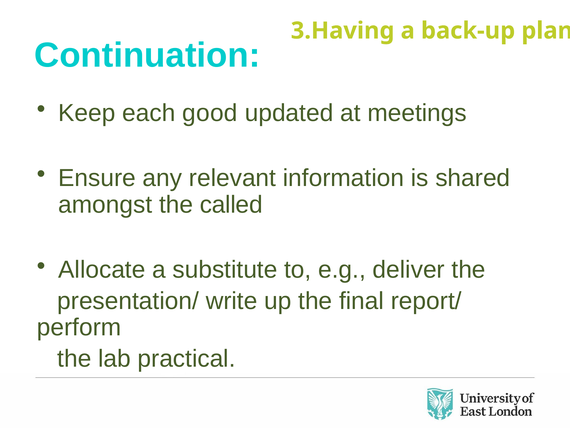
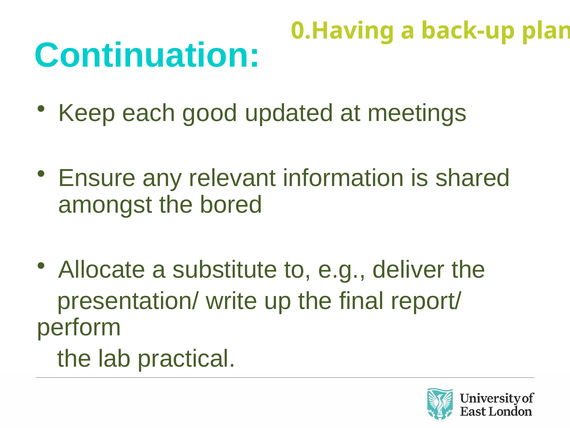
3.Having: 3.Having -> 0.Having
called: called -> bored
